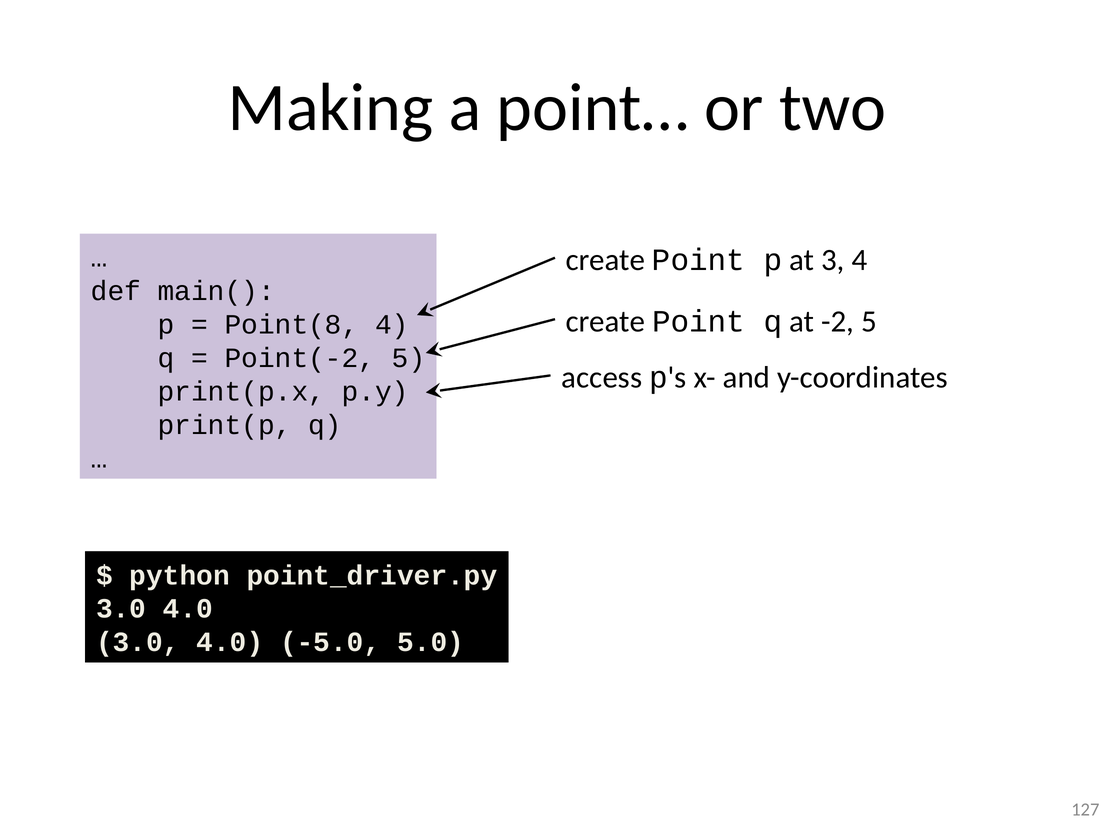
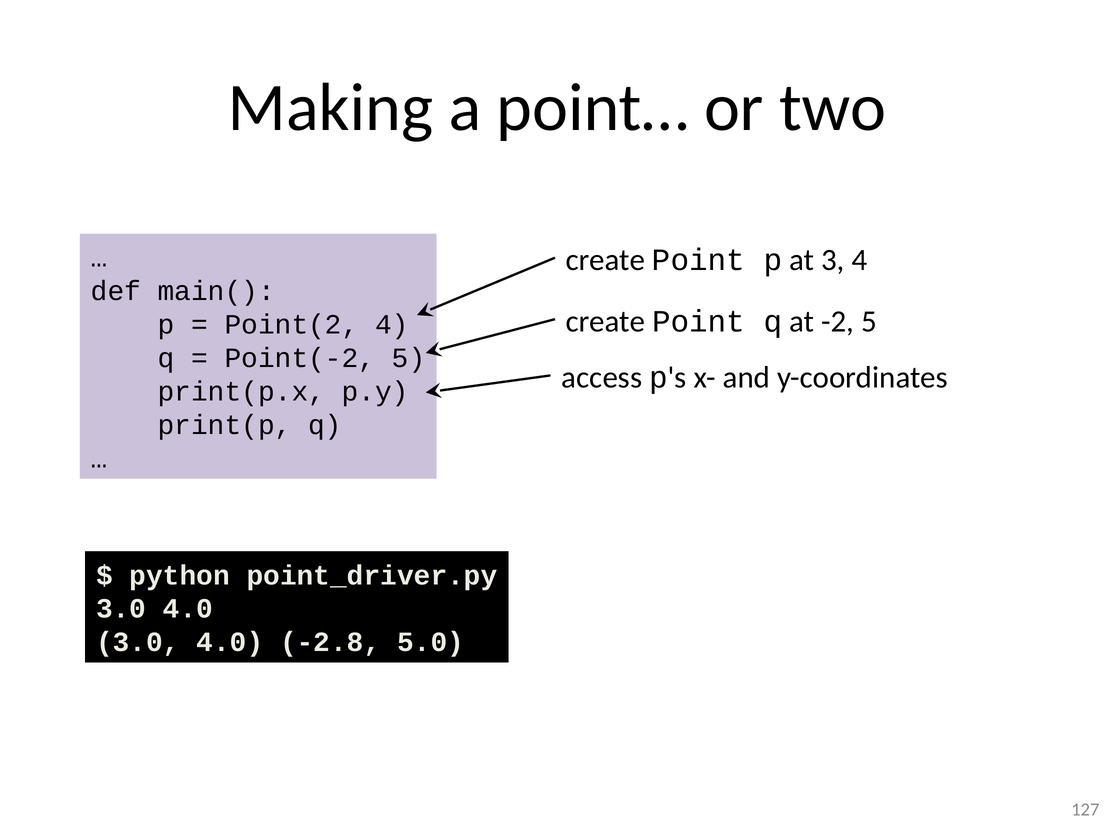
Point(8: Point(8 -> Point(2
-5.0: -5.0 -> -2.8
